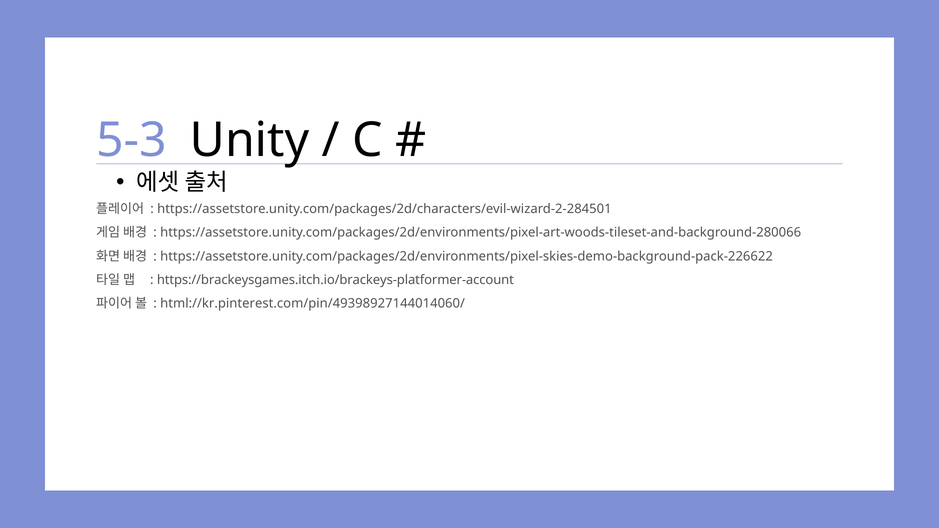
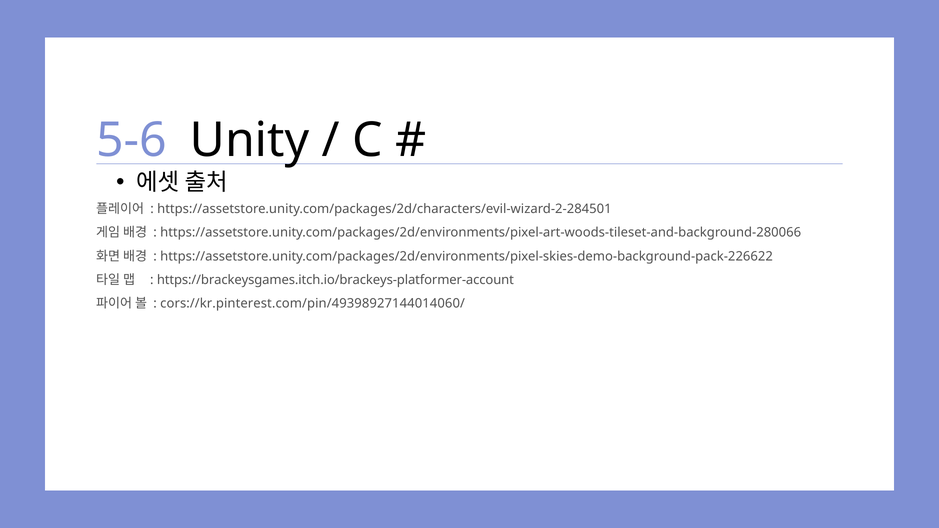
5-3: 5-3 -> 5-6
html://kr.pinterest.com/pin/49398927144014060/: html://kr.pinterest.com/pin/49398927144014060/ -> cors://kr.pinterest.com/pin/49398927144014060/
